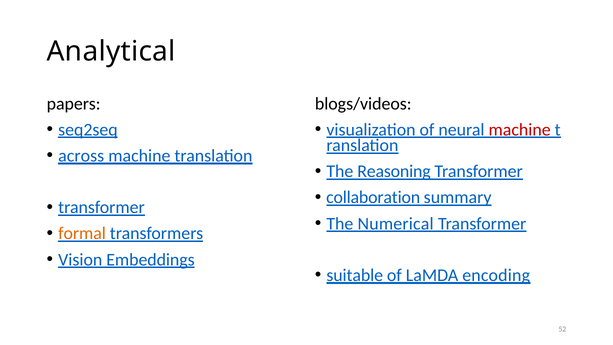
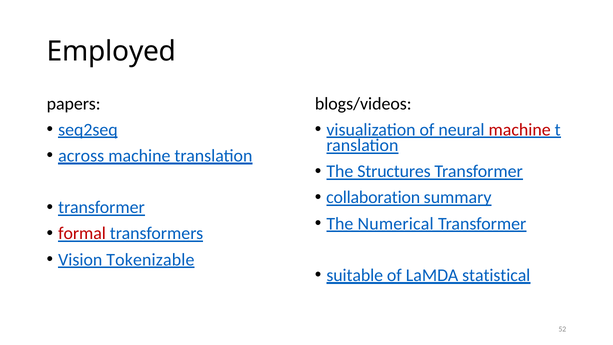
Analytical: Analytical -> Employed
Reasoning: Reasoning -> Structures
formal colour: orange -> red
Embeddings: Embeddings -> Tokenizable
encoding: encoding -> statistical
